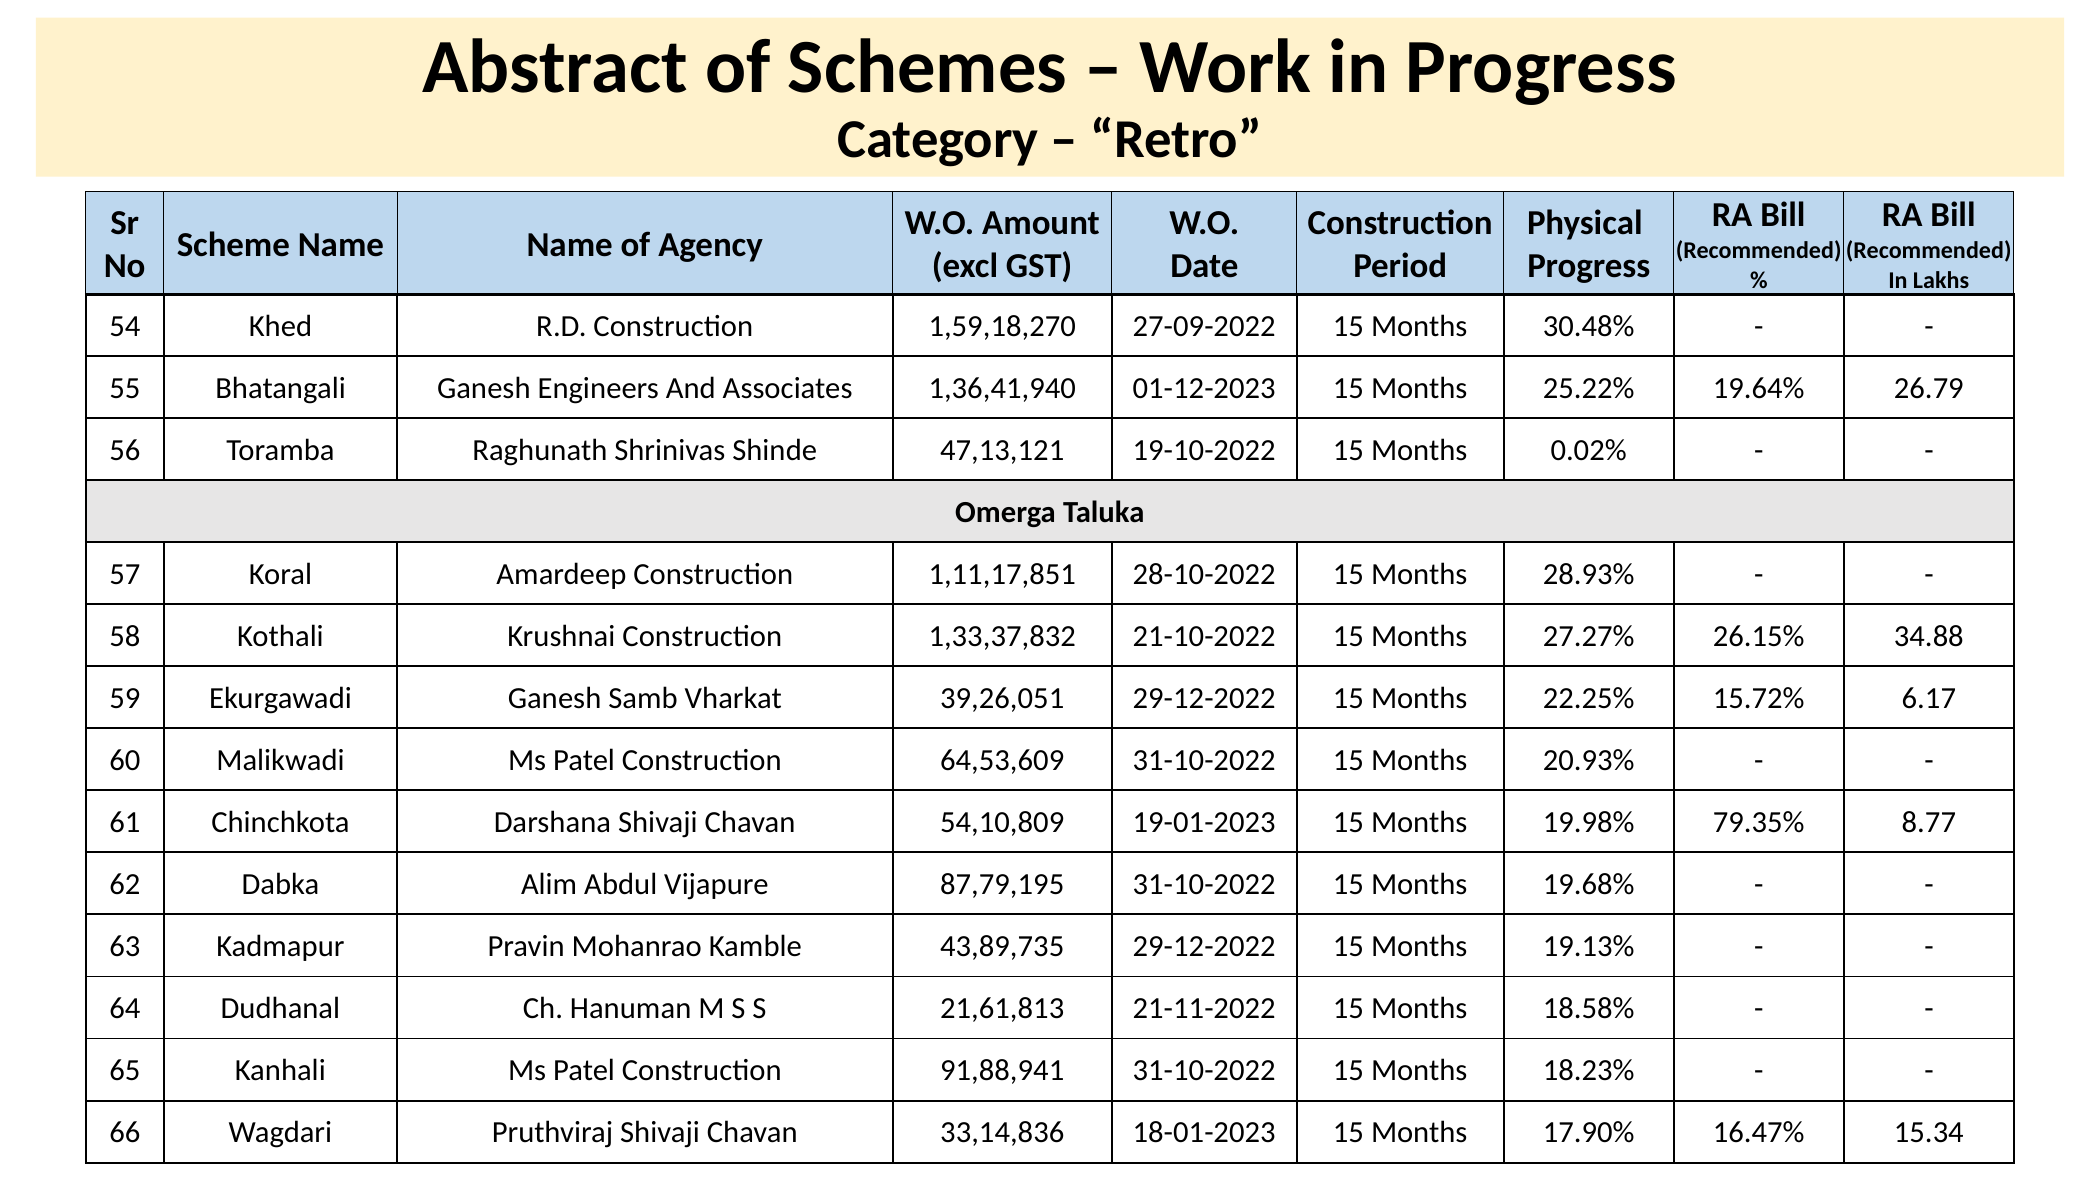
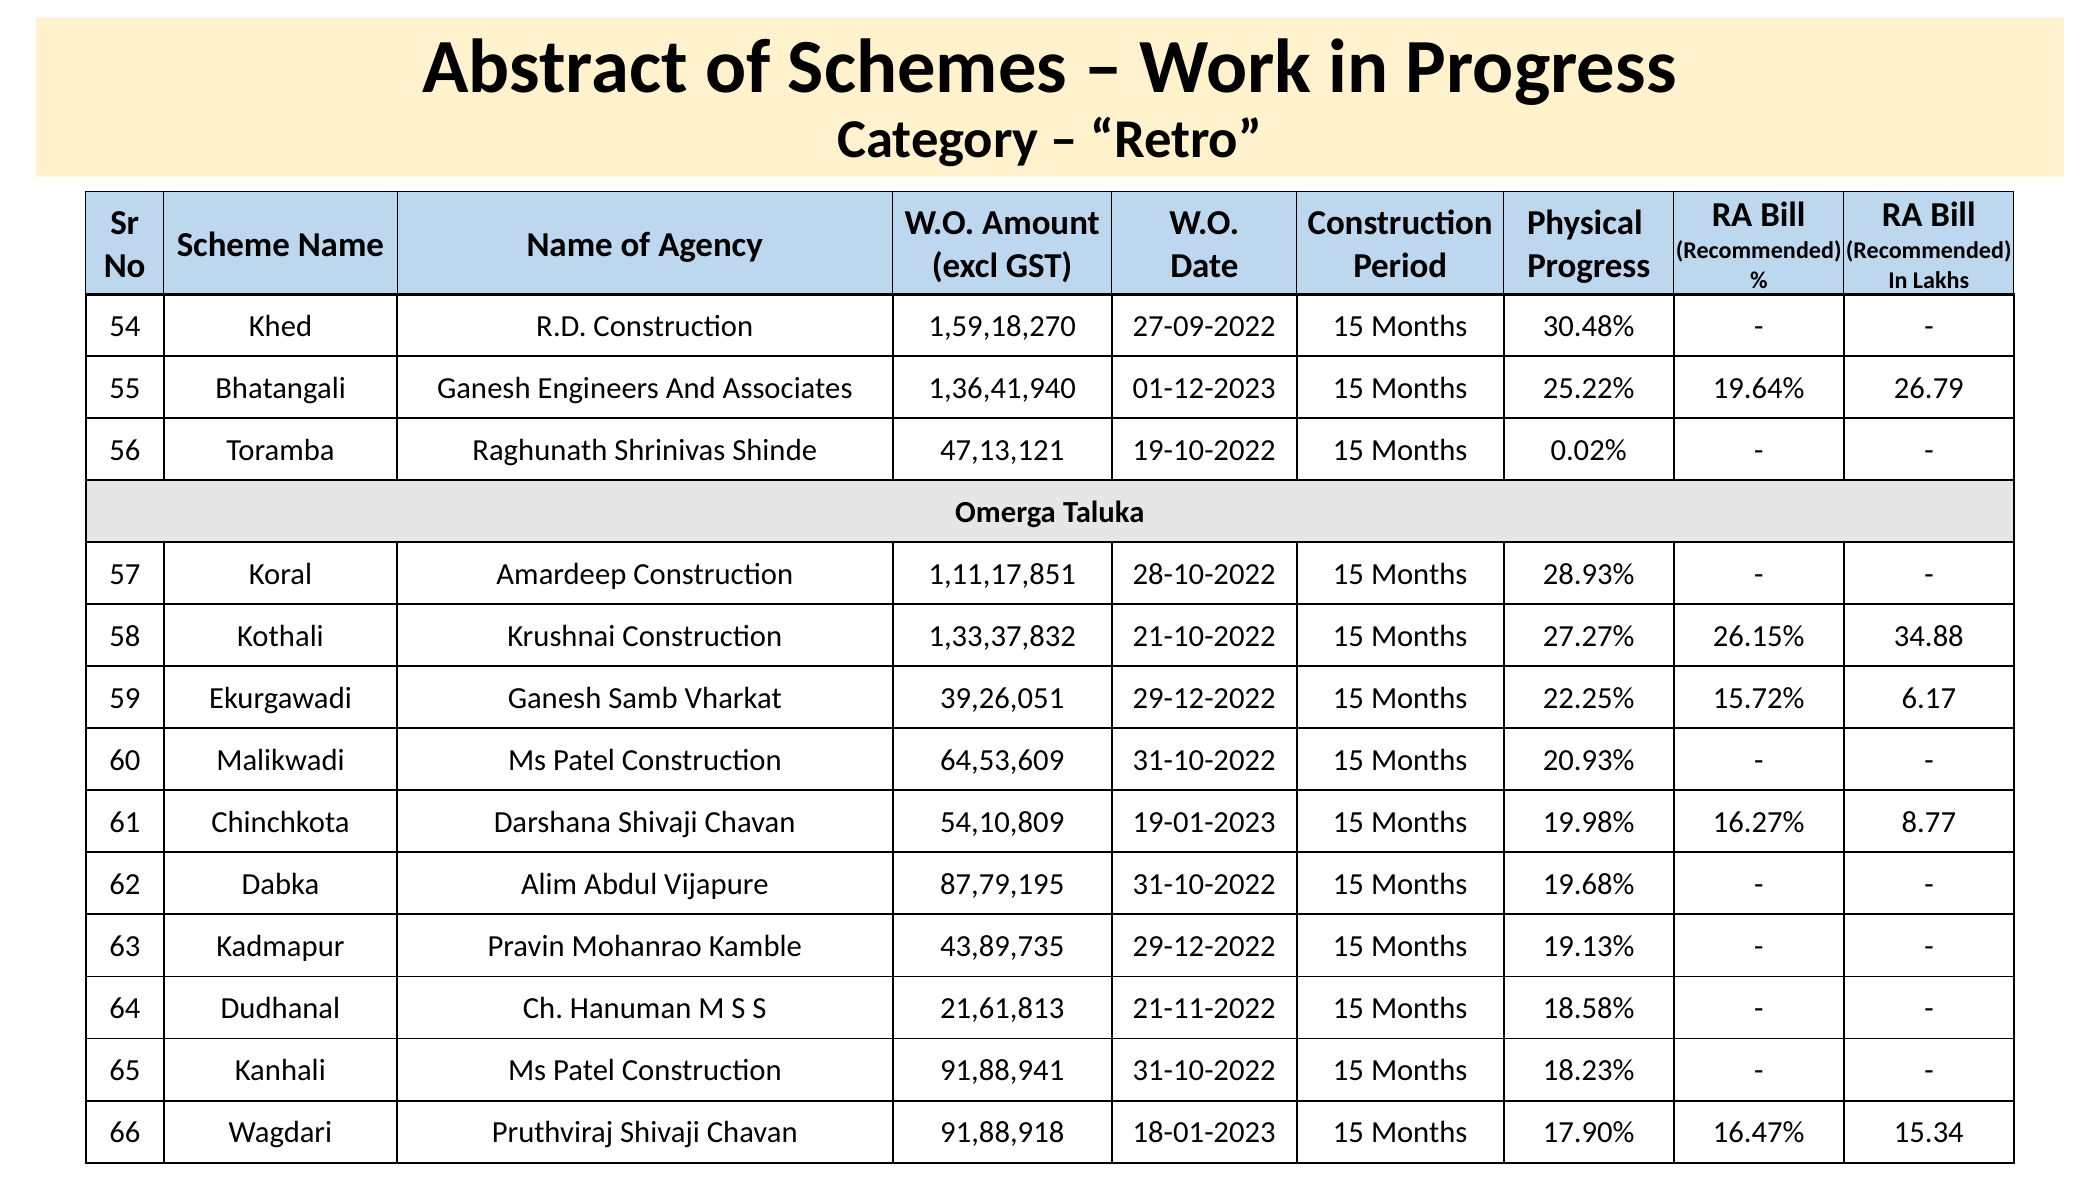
79.35%: 79.35% -> 16.27%
33,14,836: 33,14,836 -> 91,88,918
